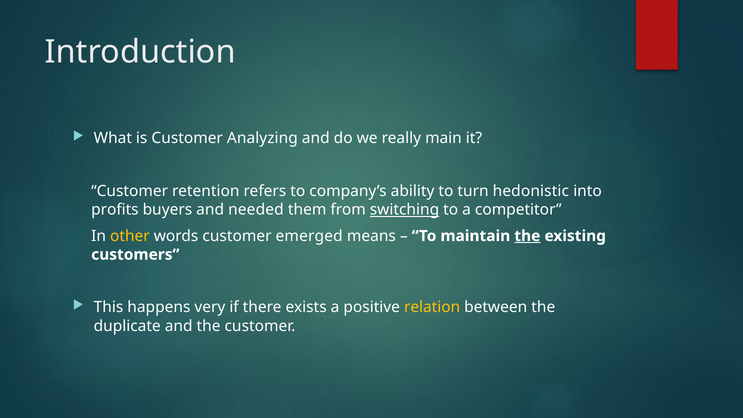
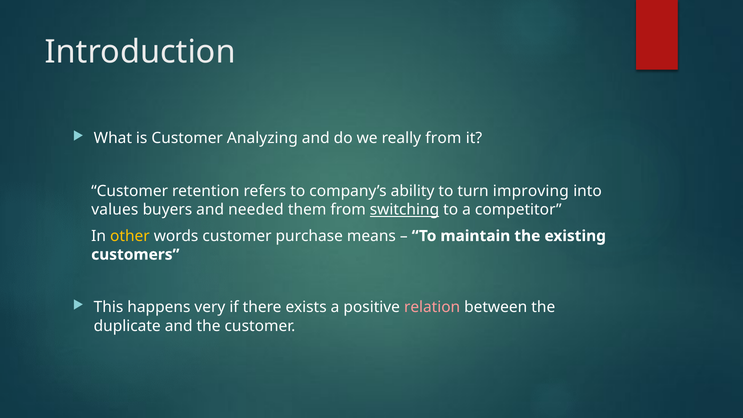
really main: main -> from
hedonistic: hedonistic -> improving
profits: profits -> values
emerged: emerged -> purchase
the at (527, 236) underline: present -> none
relation colour: yellow -> pink
